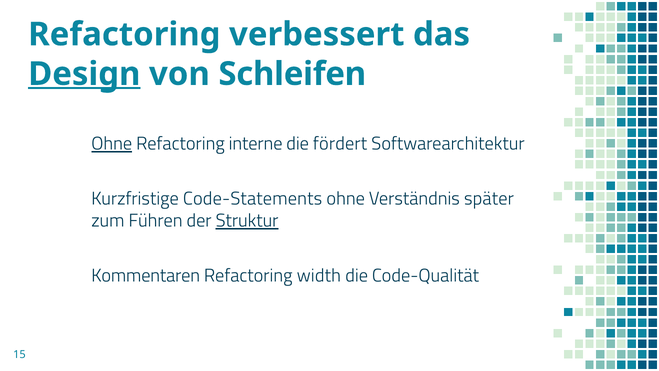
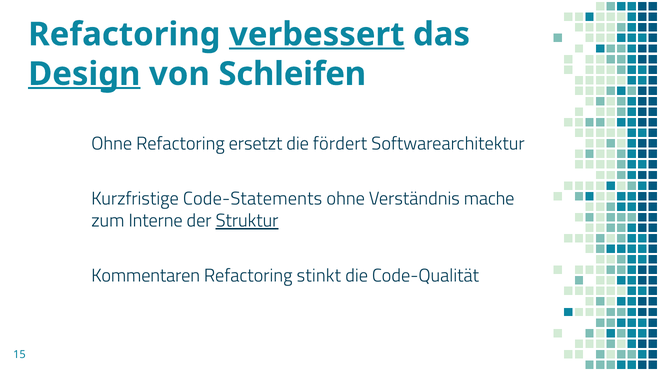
verbessert underline: none -> present
Ohne at (112, 144) underline: present -> none
interne: interne -> ersetzt
später: später -> mache
Führen: Führen -> Interne
width: width -> stinkt
